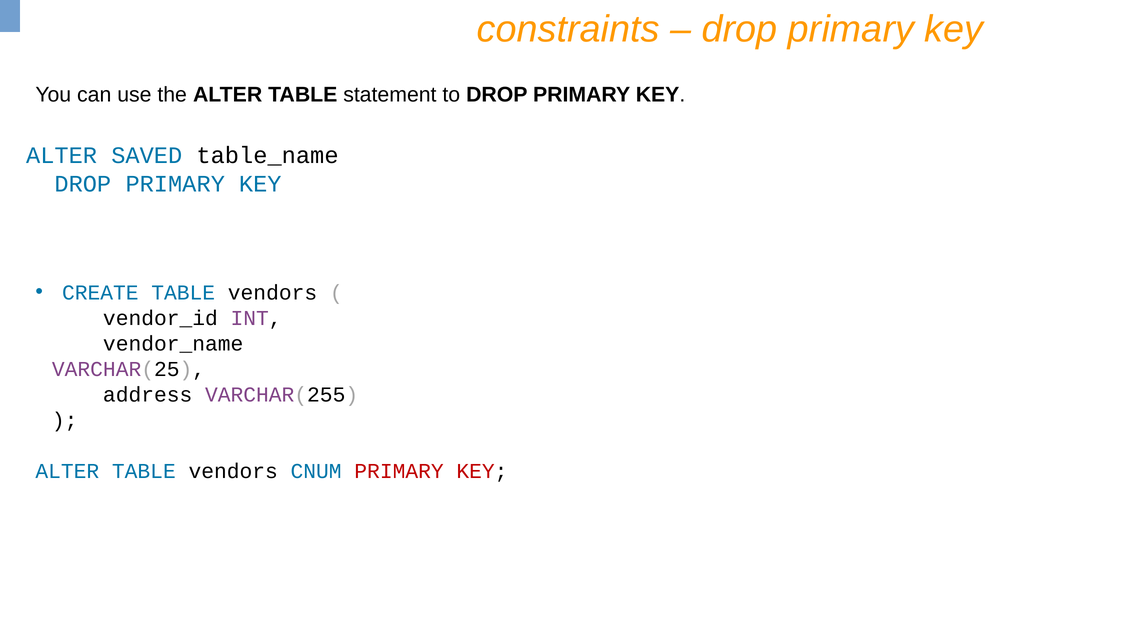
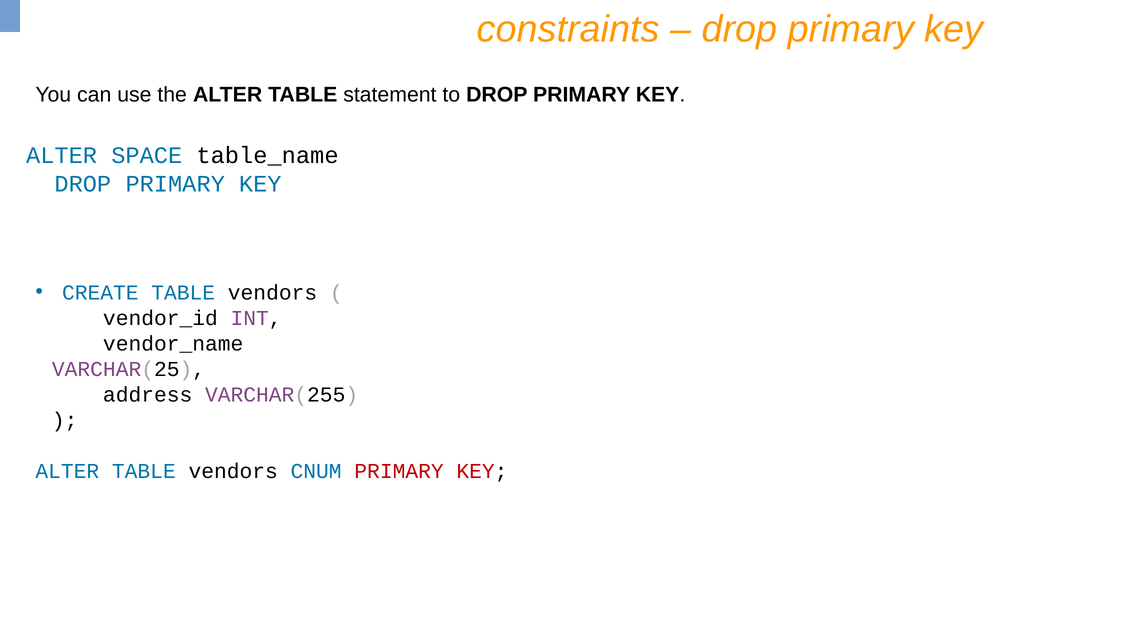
SAVED: SAVED -> SPACE
